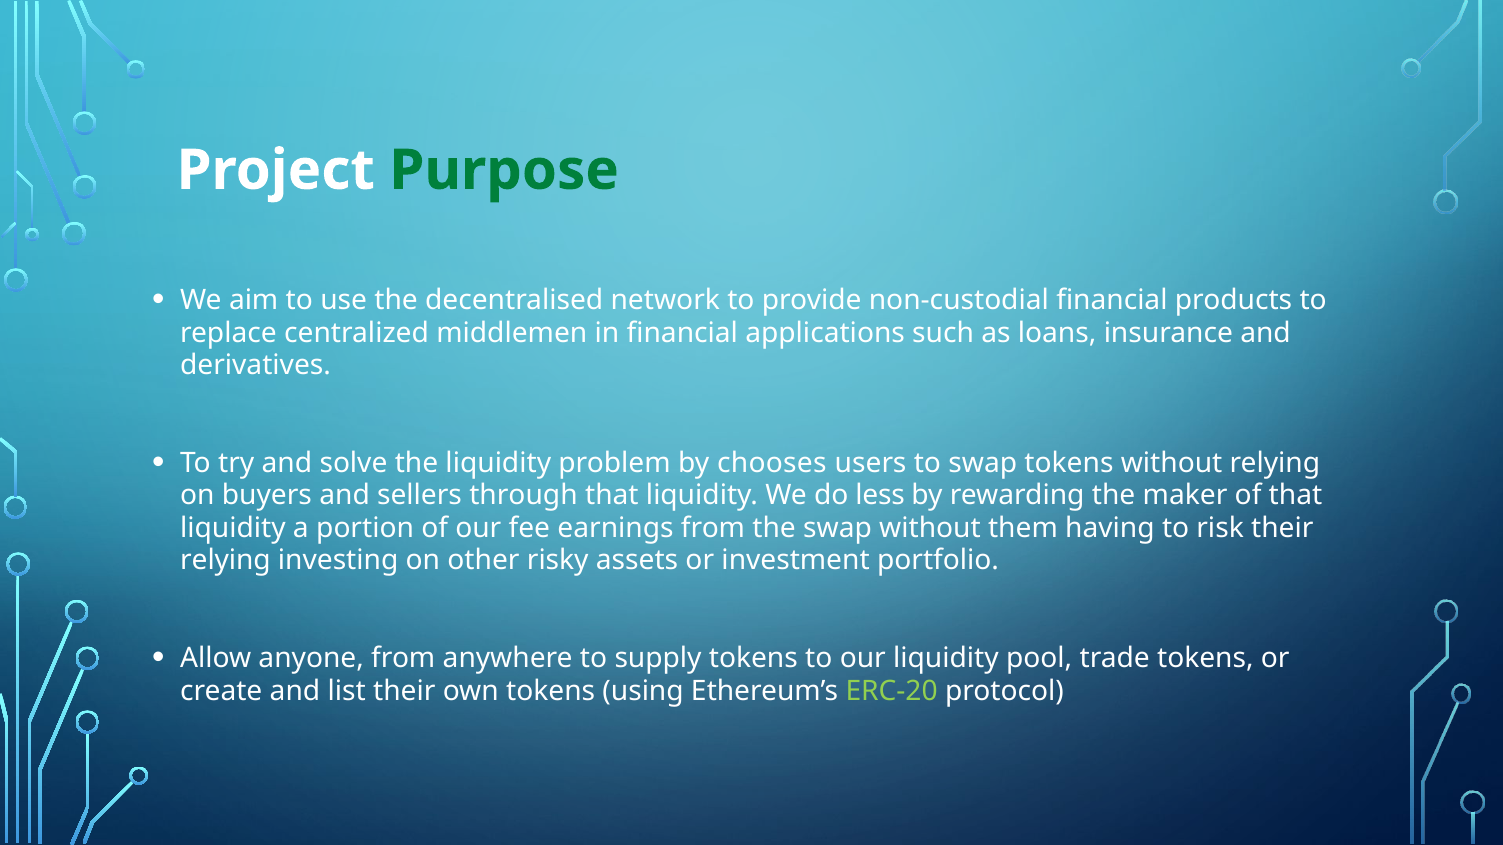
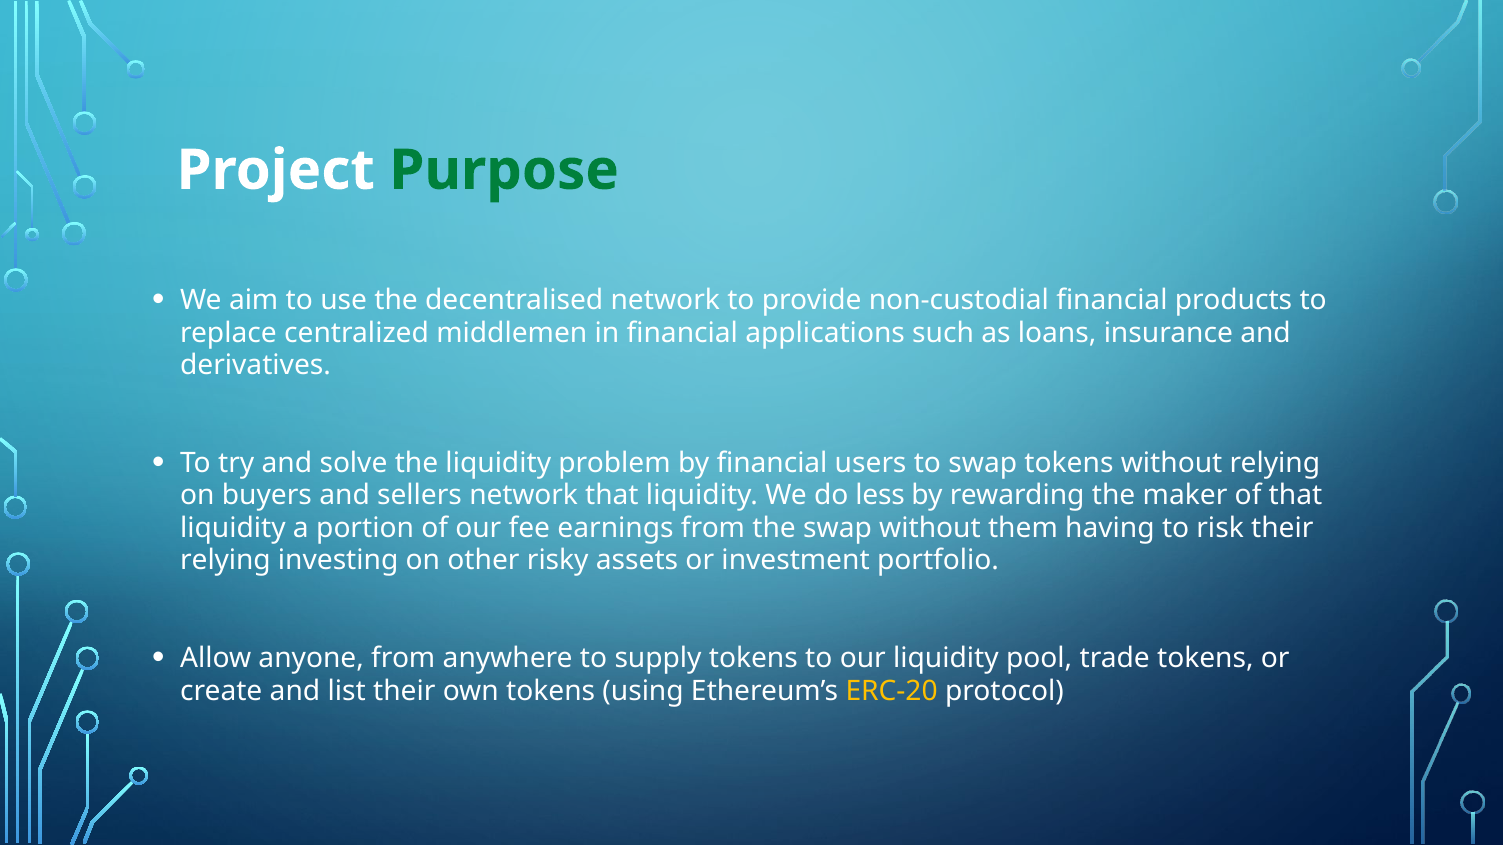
by chooses: chooses -> financial
sellers through: through -> network
ERC-20 colour: light green -> yellow
